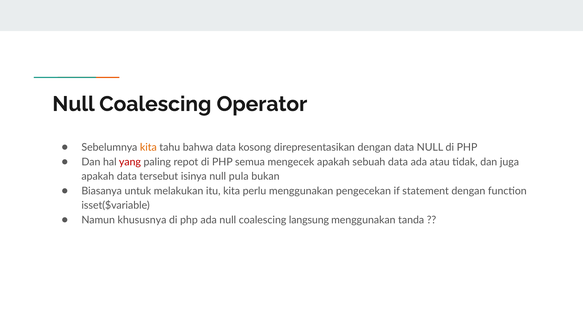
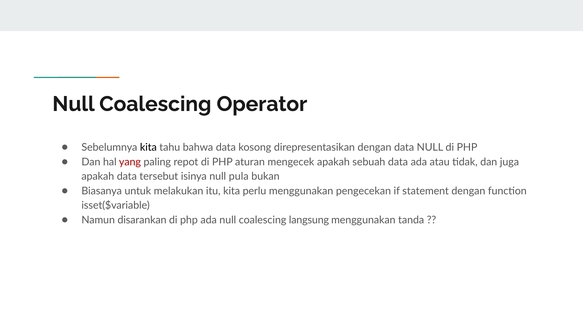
kita at (148, 147) colour: orange -> black
semua: semua -> aturan
khususnya: khususnya -> disarankan
